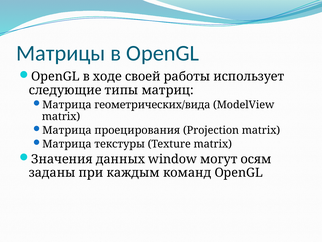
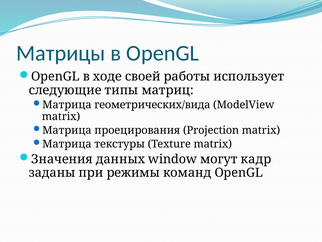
осям: осям -> кадр
каждым: каждым -> режимы
